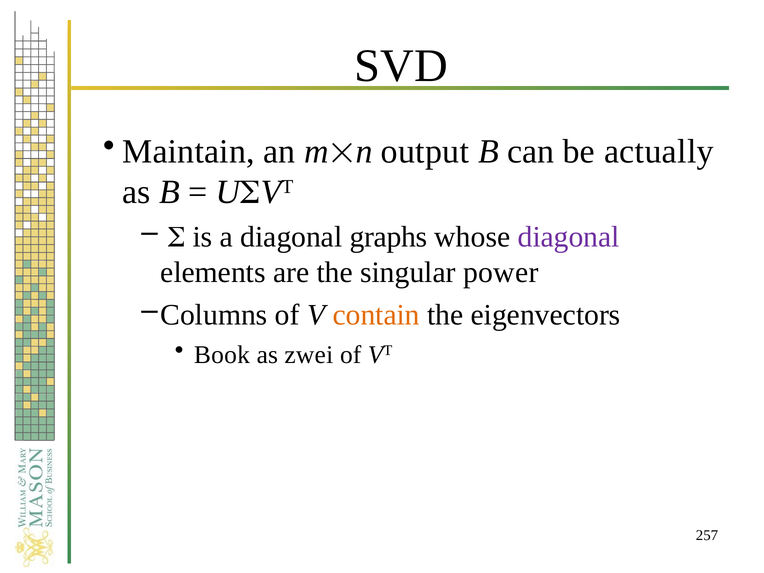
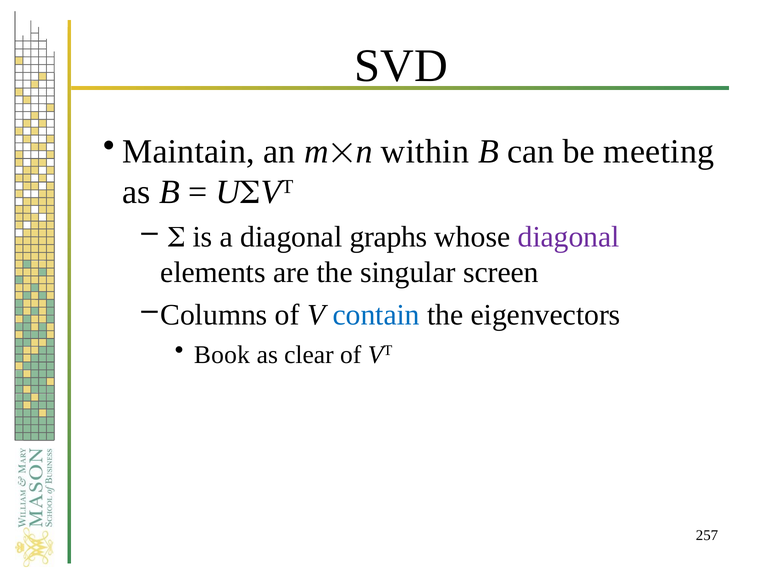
output: output -> within
actually: actually -> meeting
power: power -> screen
contain colour: orange -> blue
zwei: zwei -> clear
